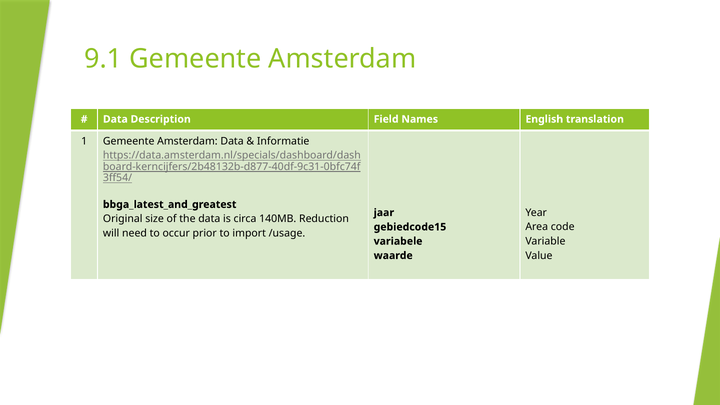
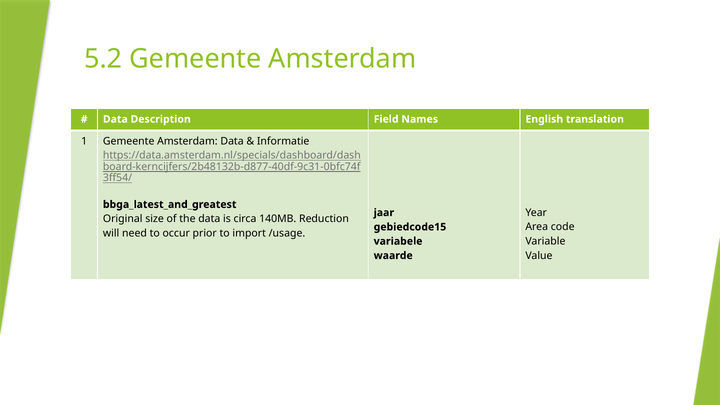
9.1: 9.1 -> 5.2
